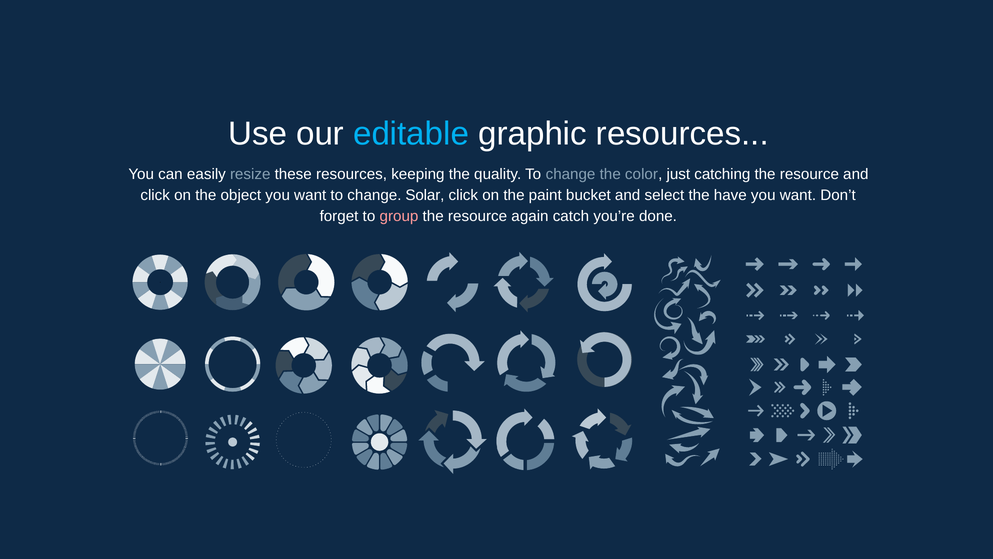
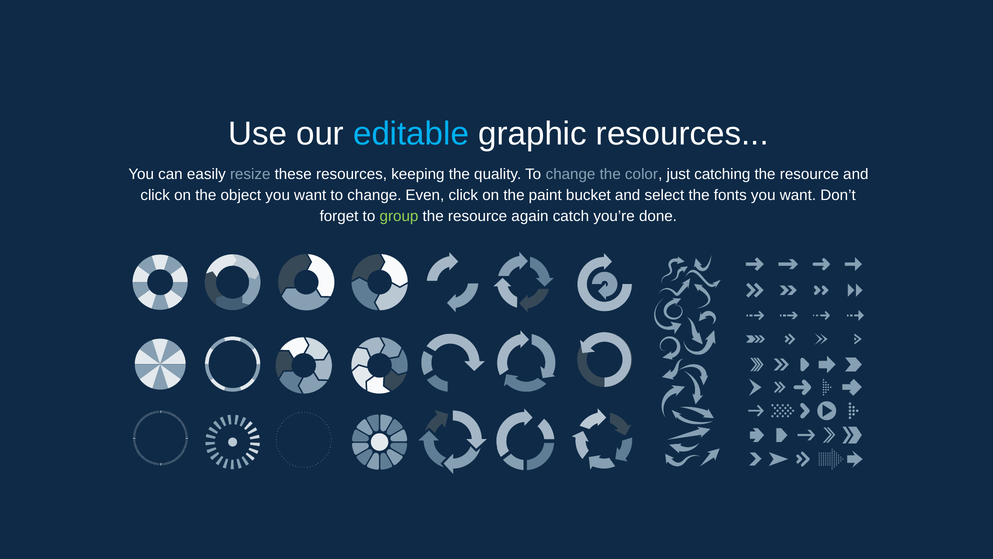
Solar: Solar -> Even
have: have -> fonts
group colour: pink -> light green
